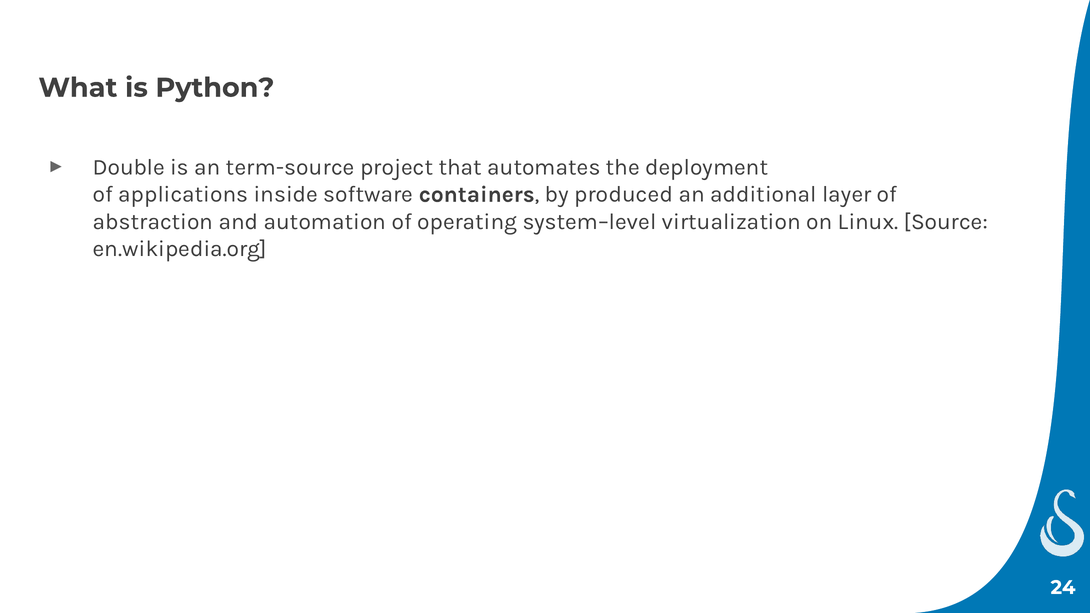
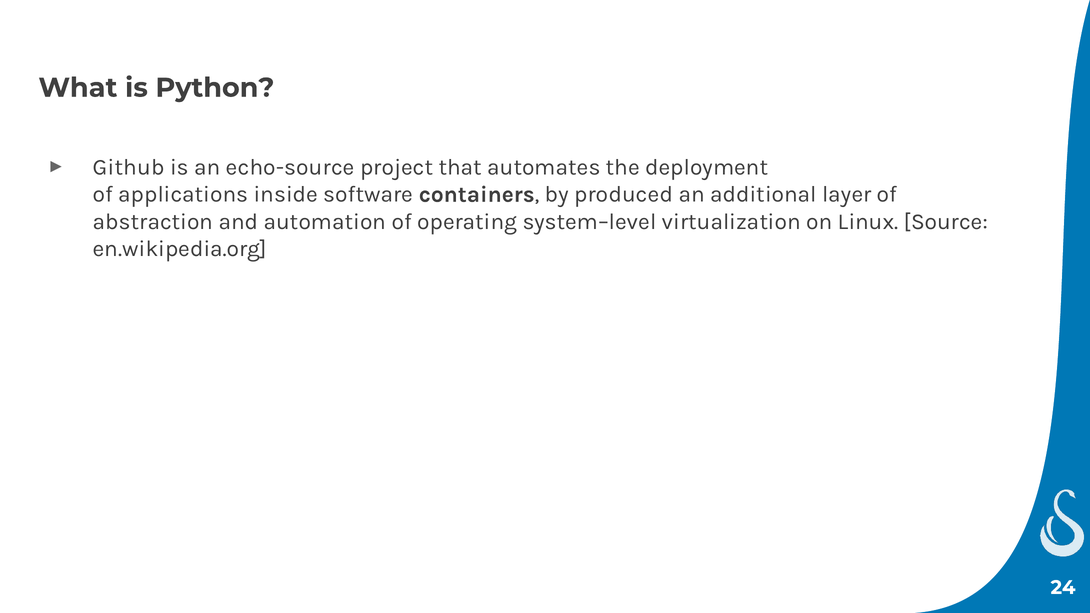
Double: Double -> Github
term-source: term-source -> echo-source
